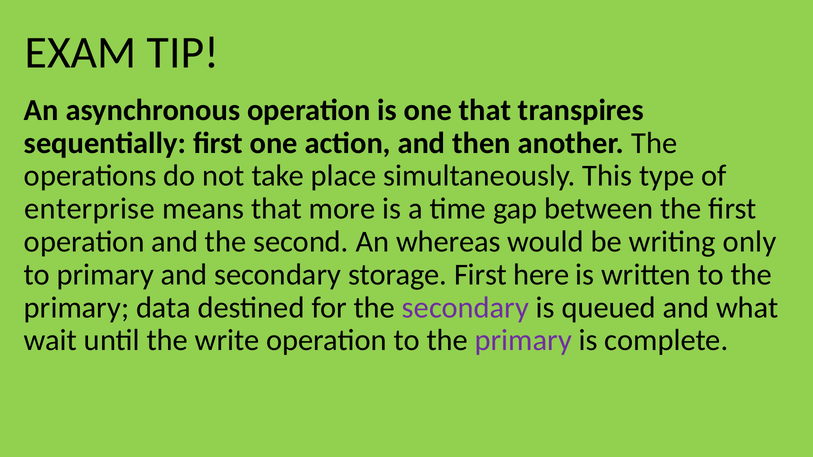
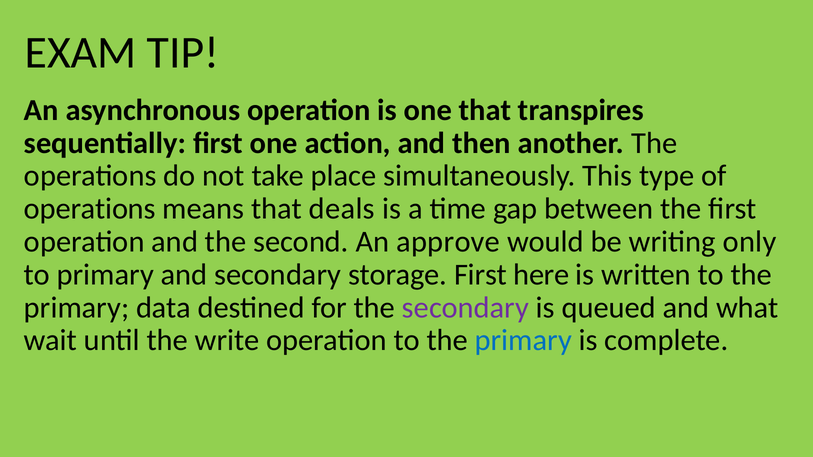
enterprise at (90, 209): enterprise -> operations
more: more -> deals
whereas: whereas -> approve
primary at (523, 341) colour: purple -> blue
